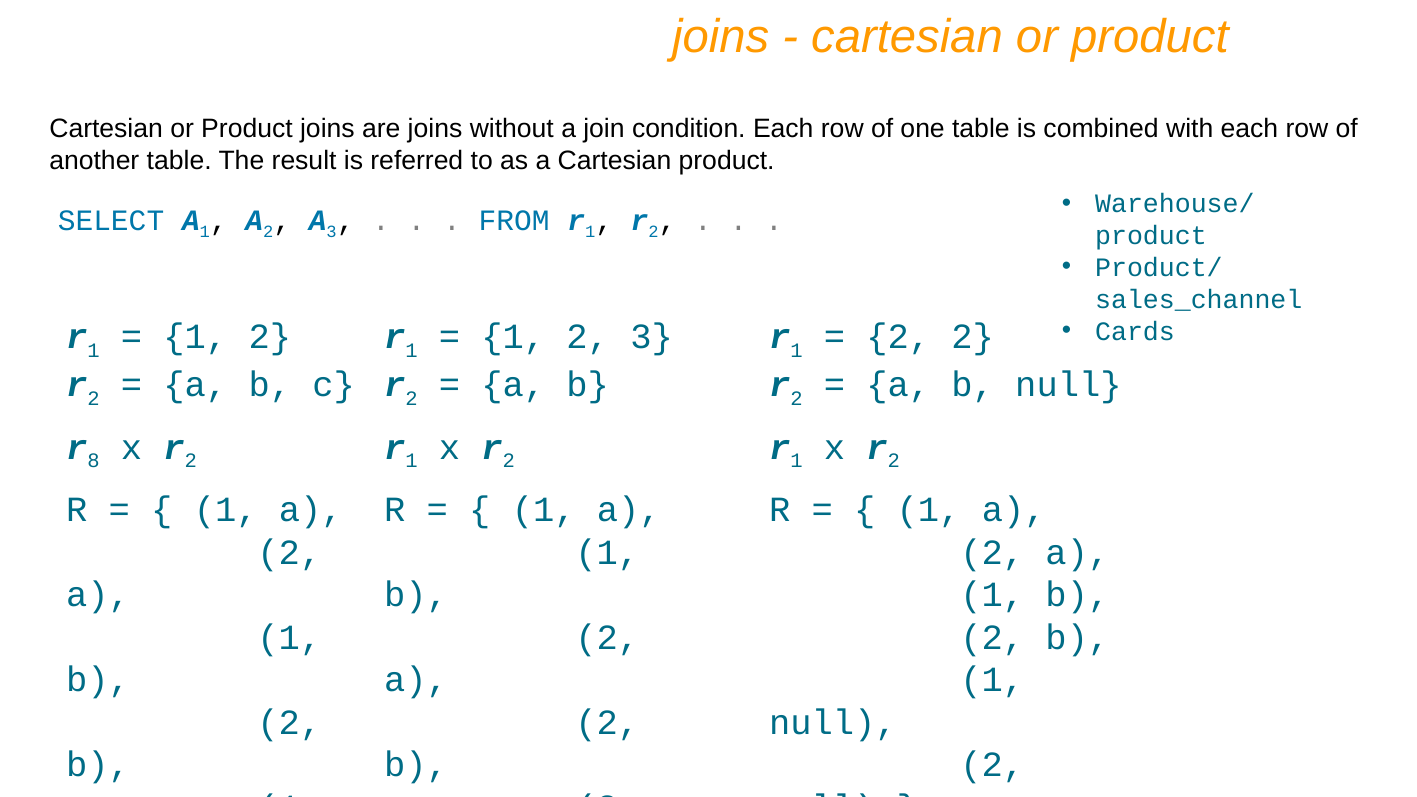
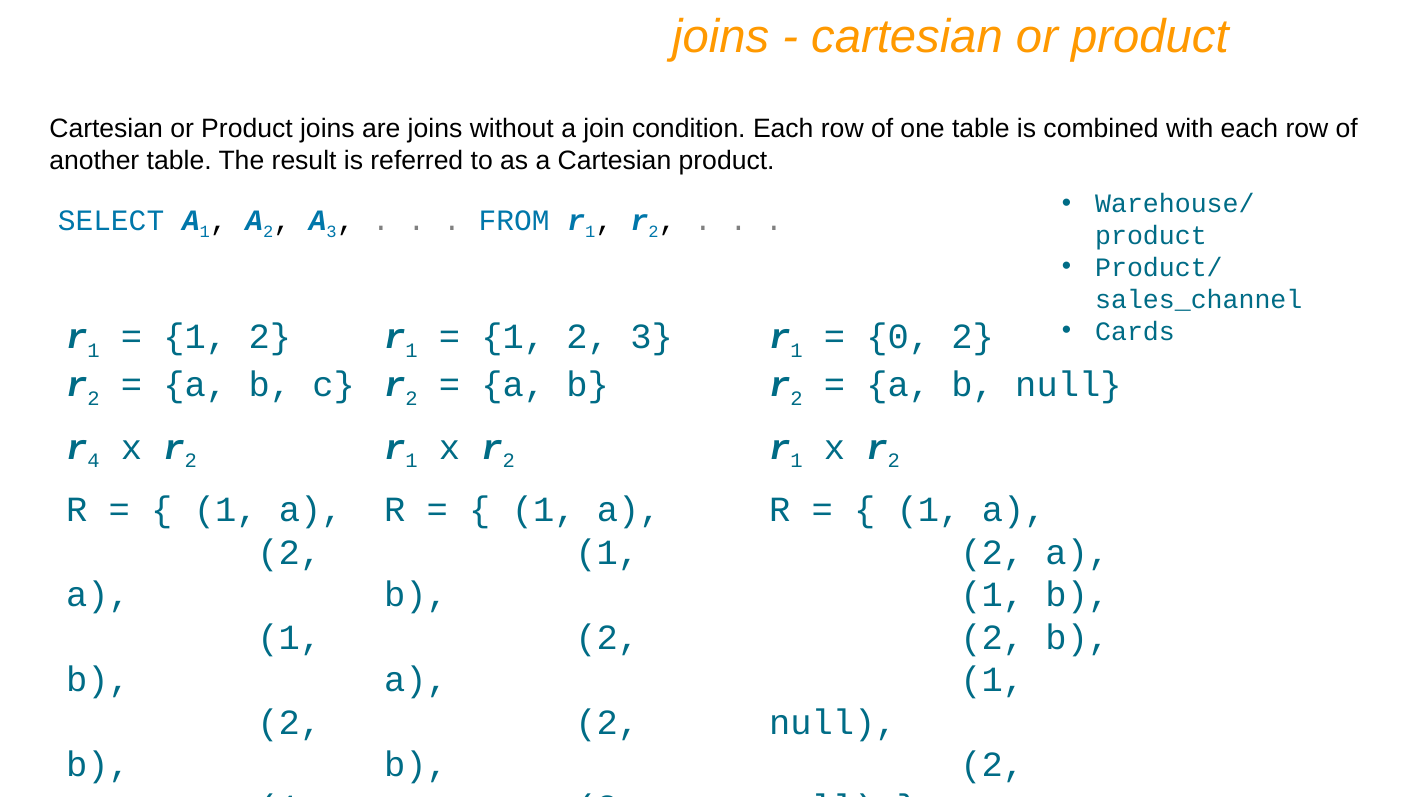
2 at (898, 337): 2 -> 0
r 8: 8 -> 4
